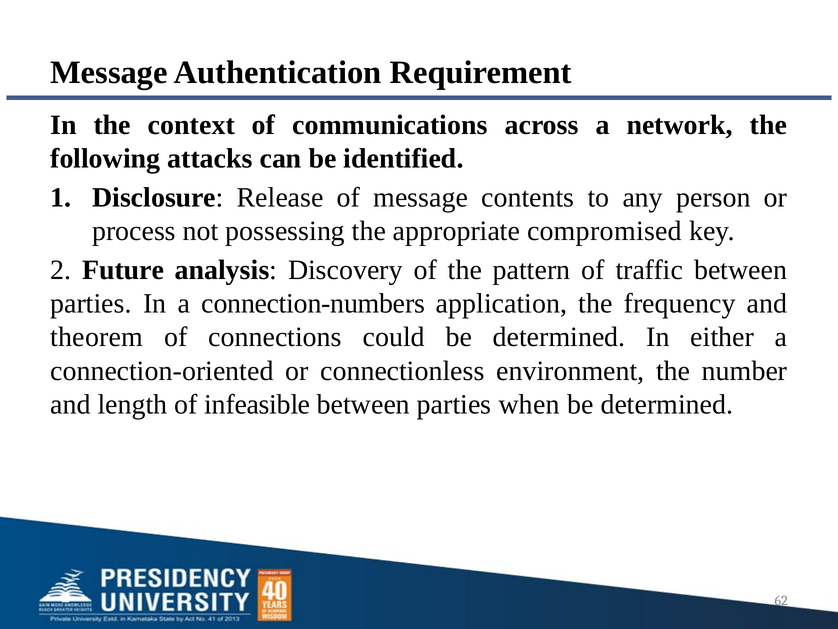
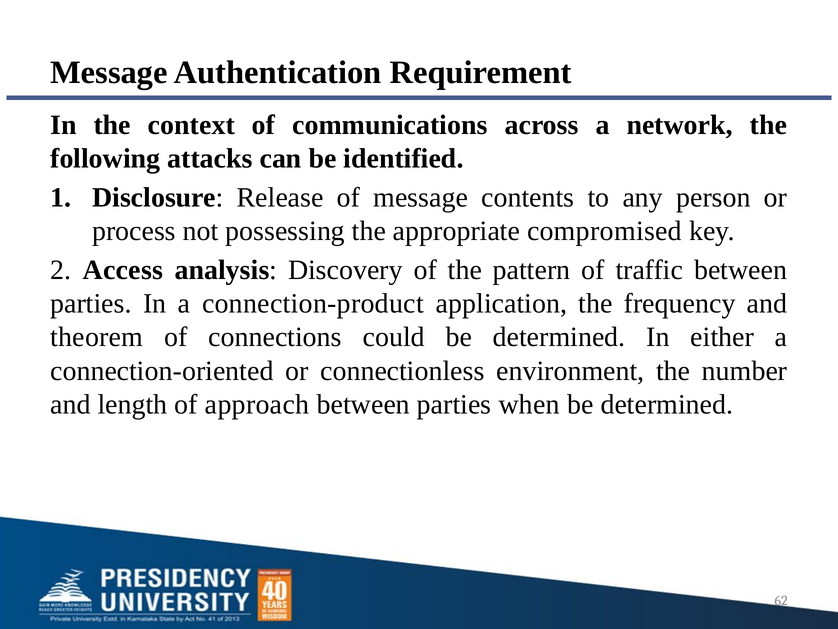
Future: Future -> Access
connection-numbers: connection-numbers -> connection-product
infeasible: infeasible -> approach
